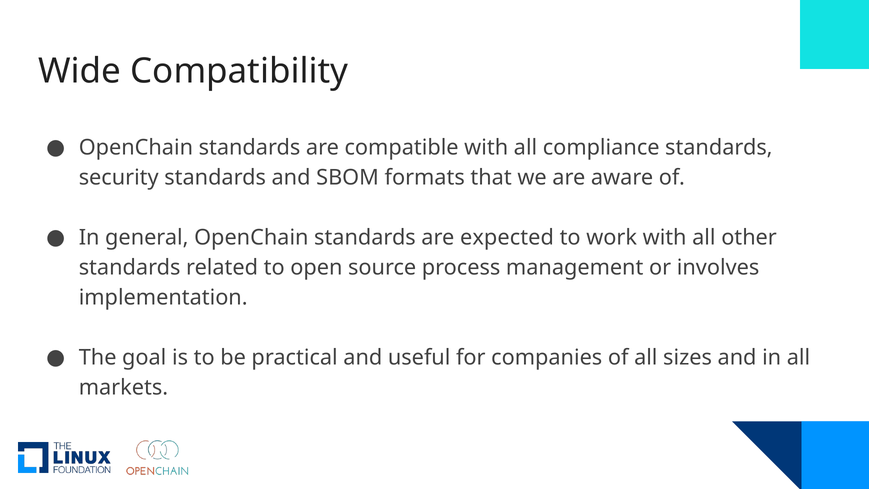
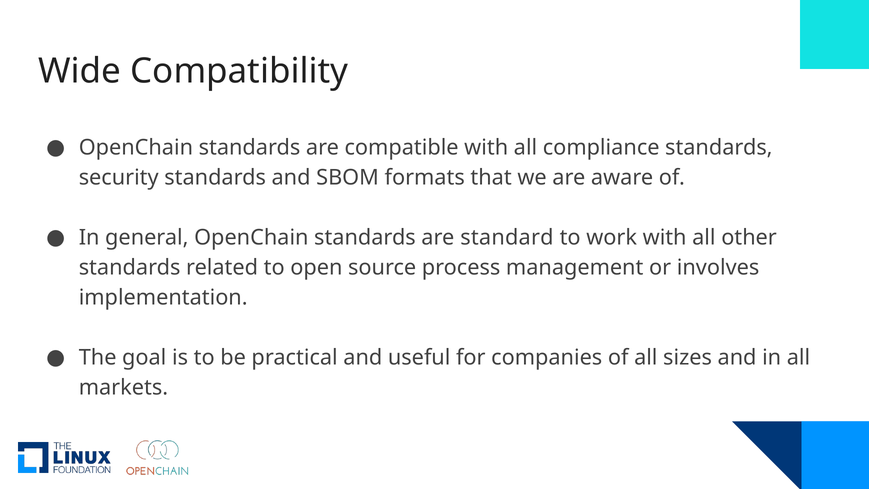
expected: expected -> standard
